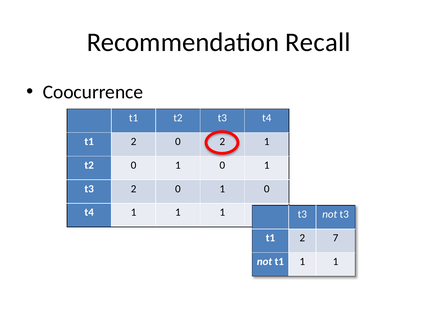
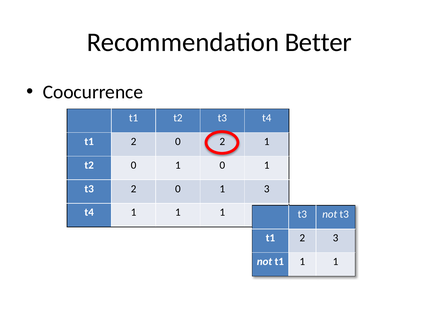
Recall: Recall -> Better
2 0 1 0: 0 -> 3
2 7: 7 -> 3
